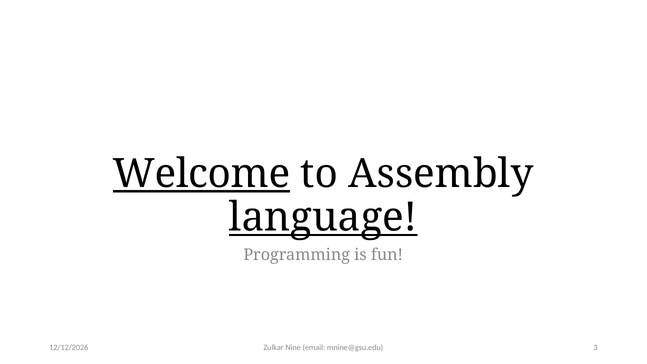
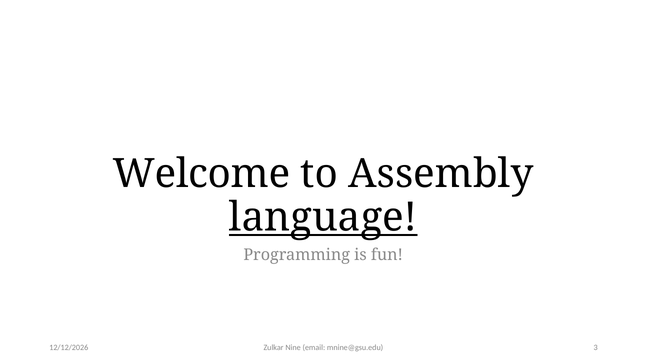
Welcome underline: present -> none
